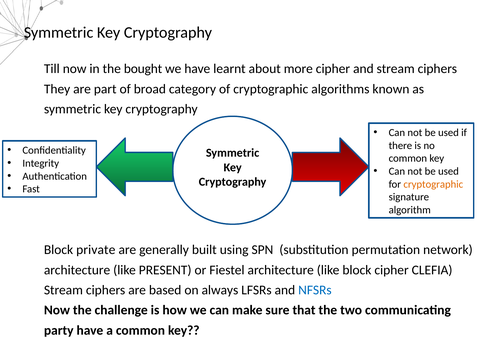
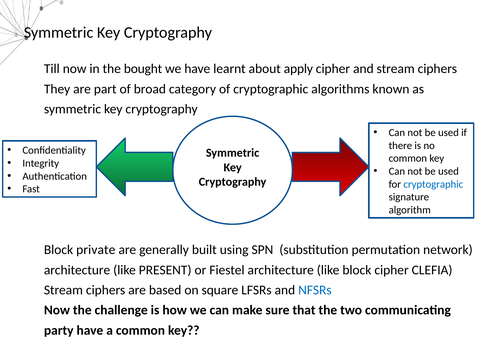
more: more -> apply
cryptographic at (433, 184) colour: orange -> blue
always: always -> square
